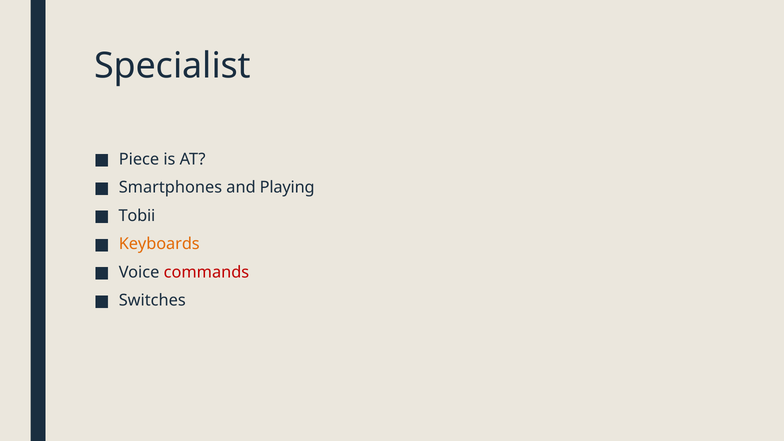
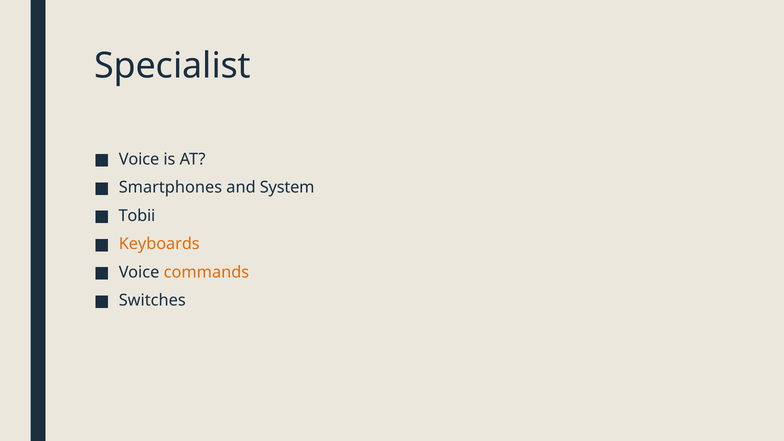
Piece at (139, 159): Piece -> Voice
Playing: Playing -> System
commands colour: red -> orange
